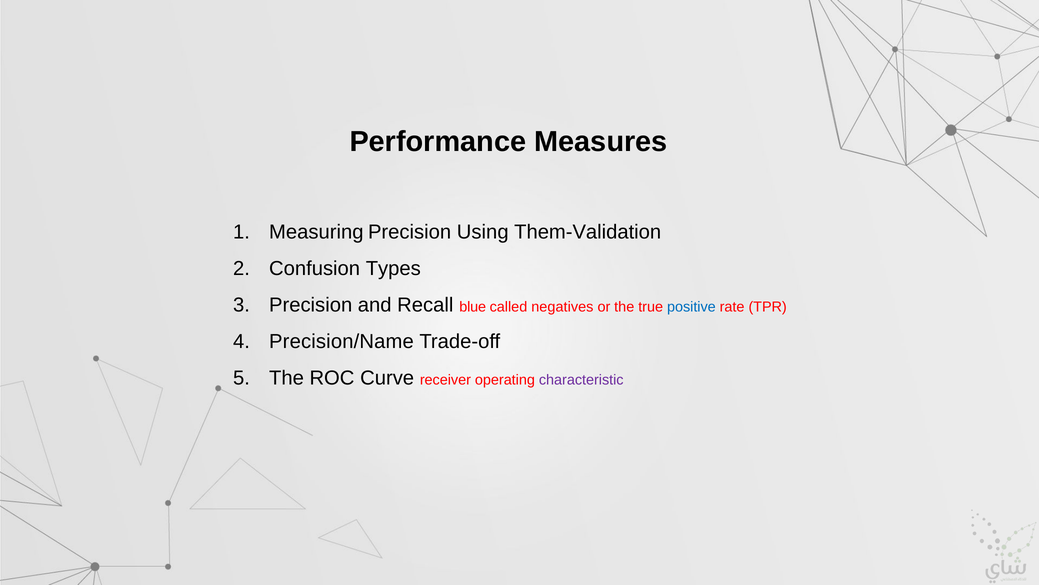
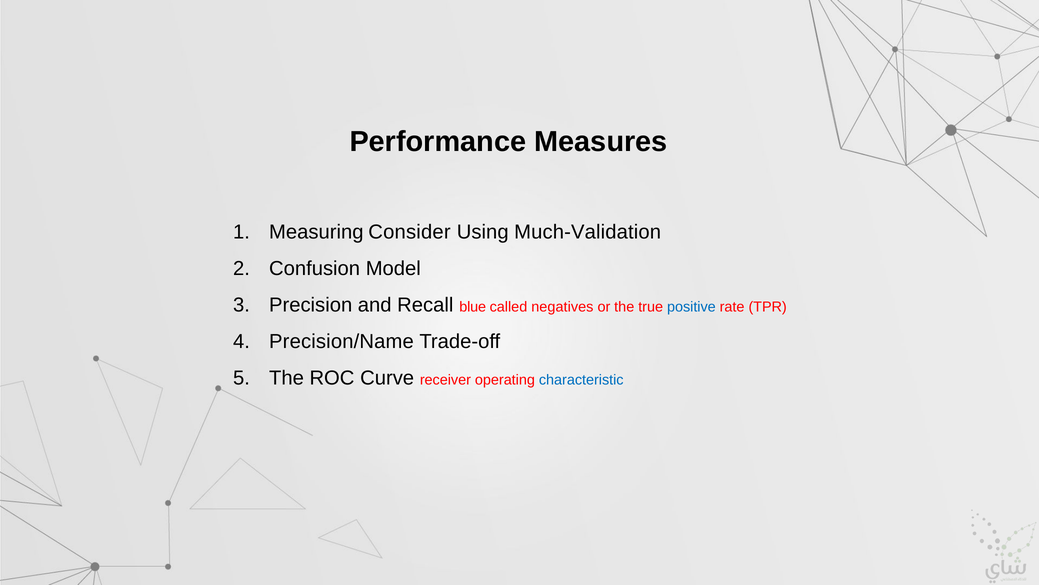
Measuring Precision: Precision -> Consider
Them-Validation: Them-Validation -> Much-Validation
Types: Types -> Model
characteristic colour: purple -> blue
